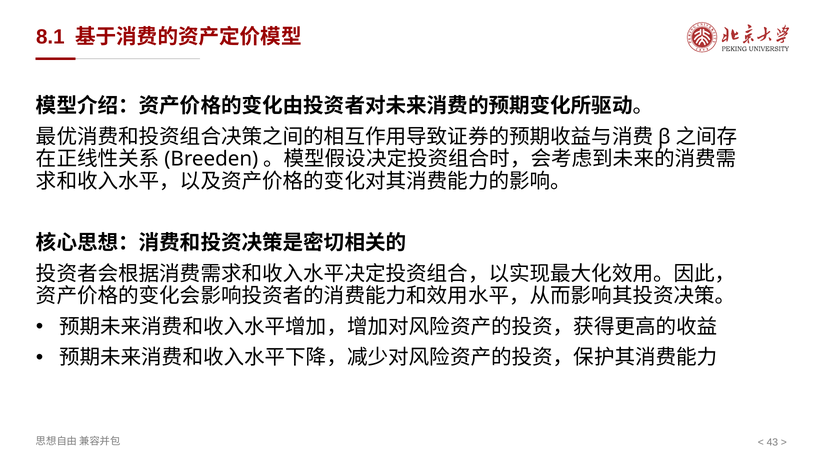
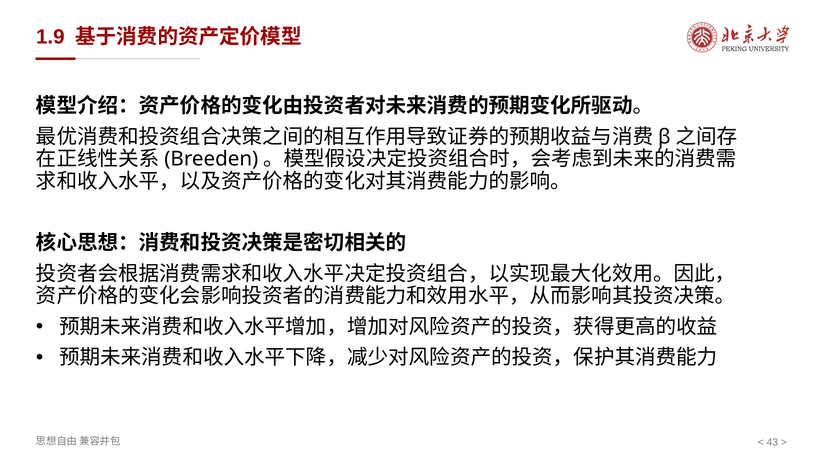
8.1: 8.1 -> 1.9
